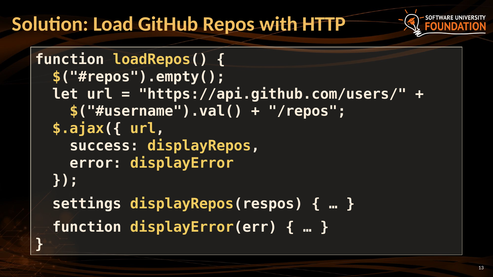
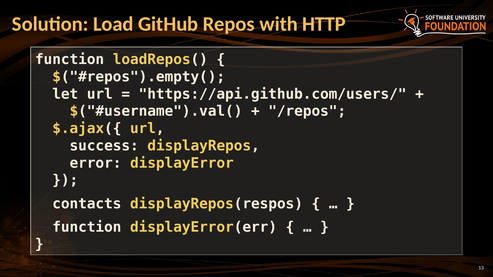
settings: settings -> contacts
